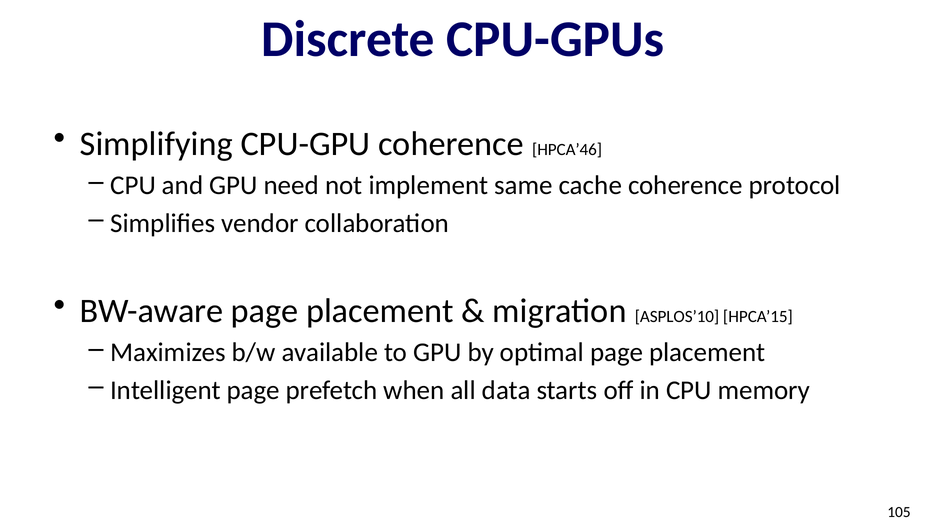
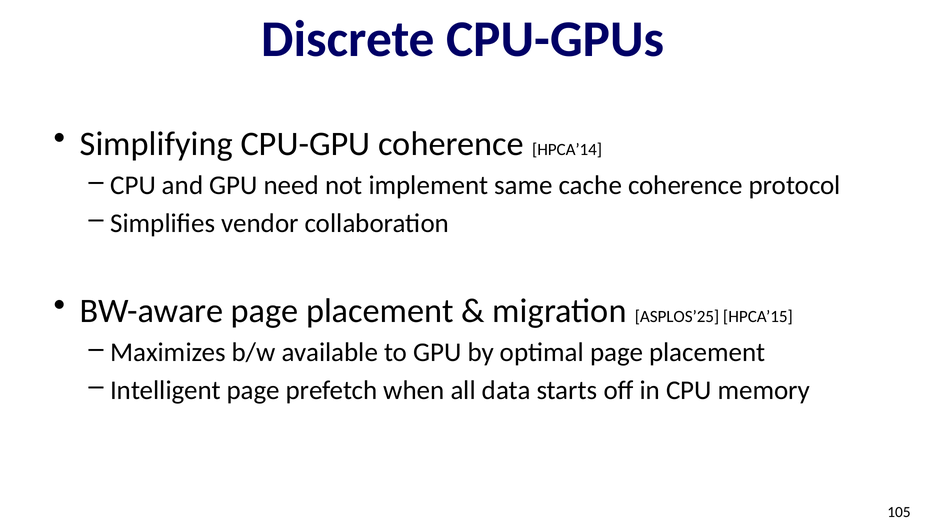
HPCA’46: HPCA’46 -> HPCA’14
ASPLOS’10: ASPLOS’10 -> ASPLOS’25
